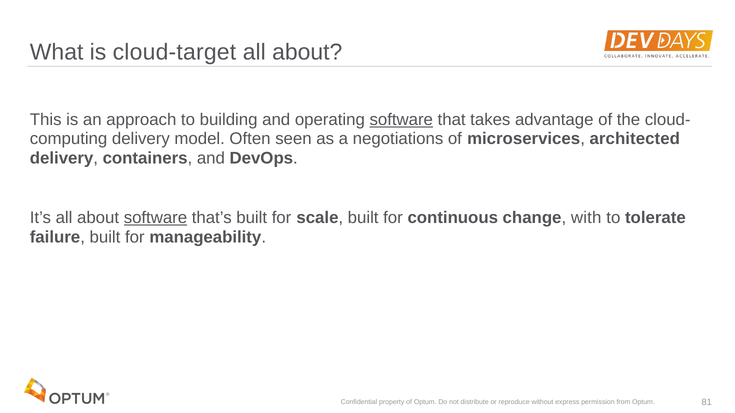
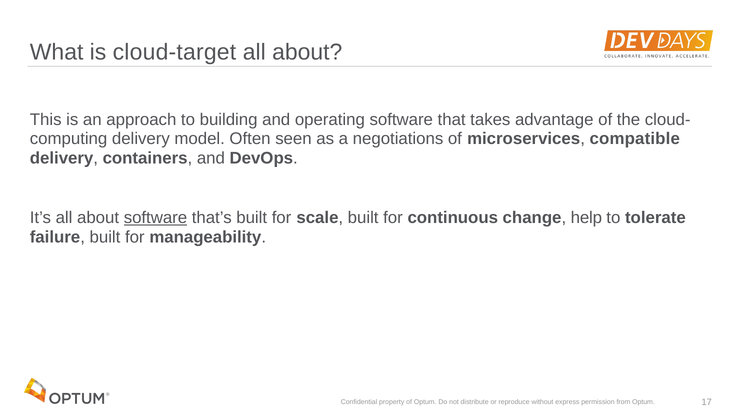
software at (401, 120) underline: present -> none
architected: architected -> compatible
with: with -> help
81: 81 -> 17
